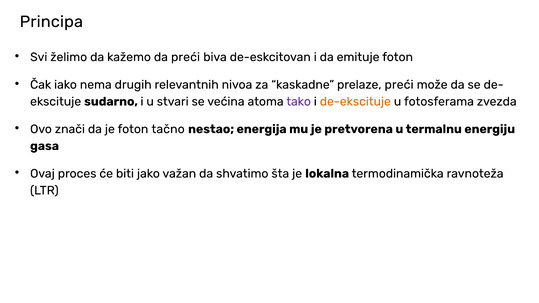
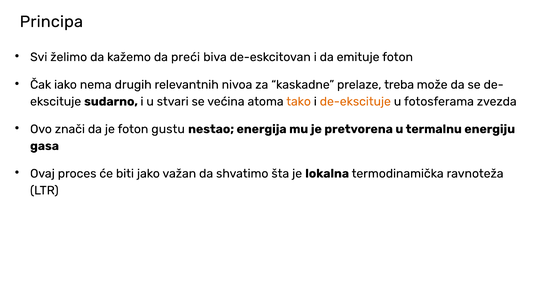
prelaze preći: preći -> treba
tako colour: purple -> orange
tačno: tačno -> gustu
